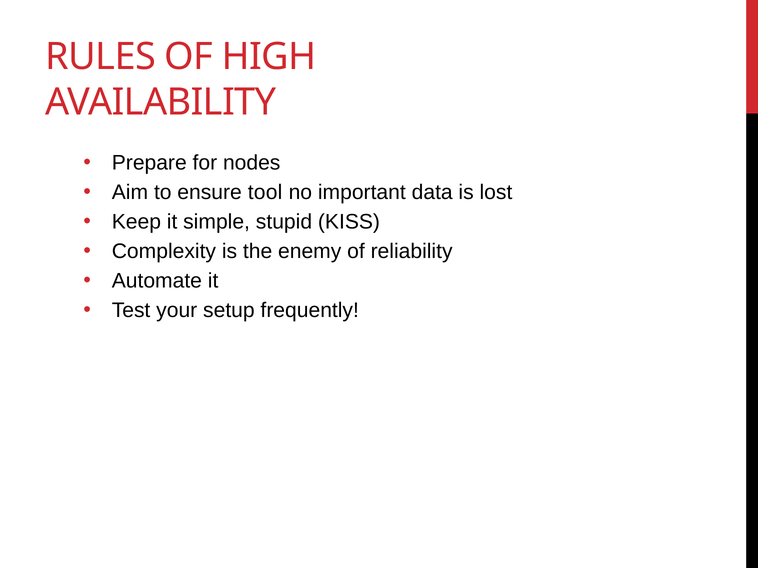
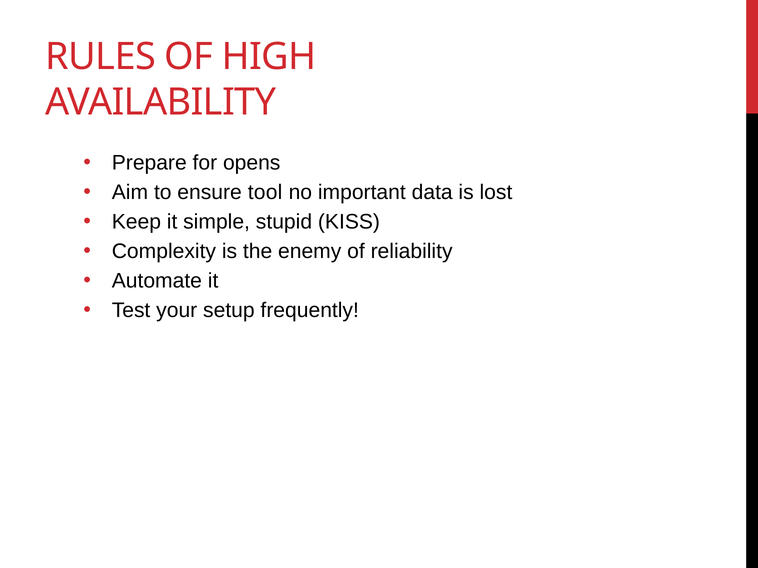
nodes: nodes -> opens
